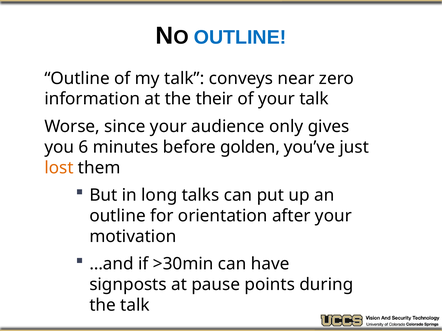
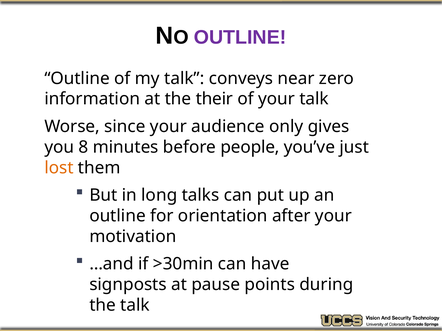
OUTLINE at (240, 37) colour: blue -> purple
6: 6 -> 8
golden: golden -> people
